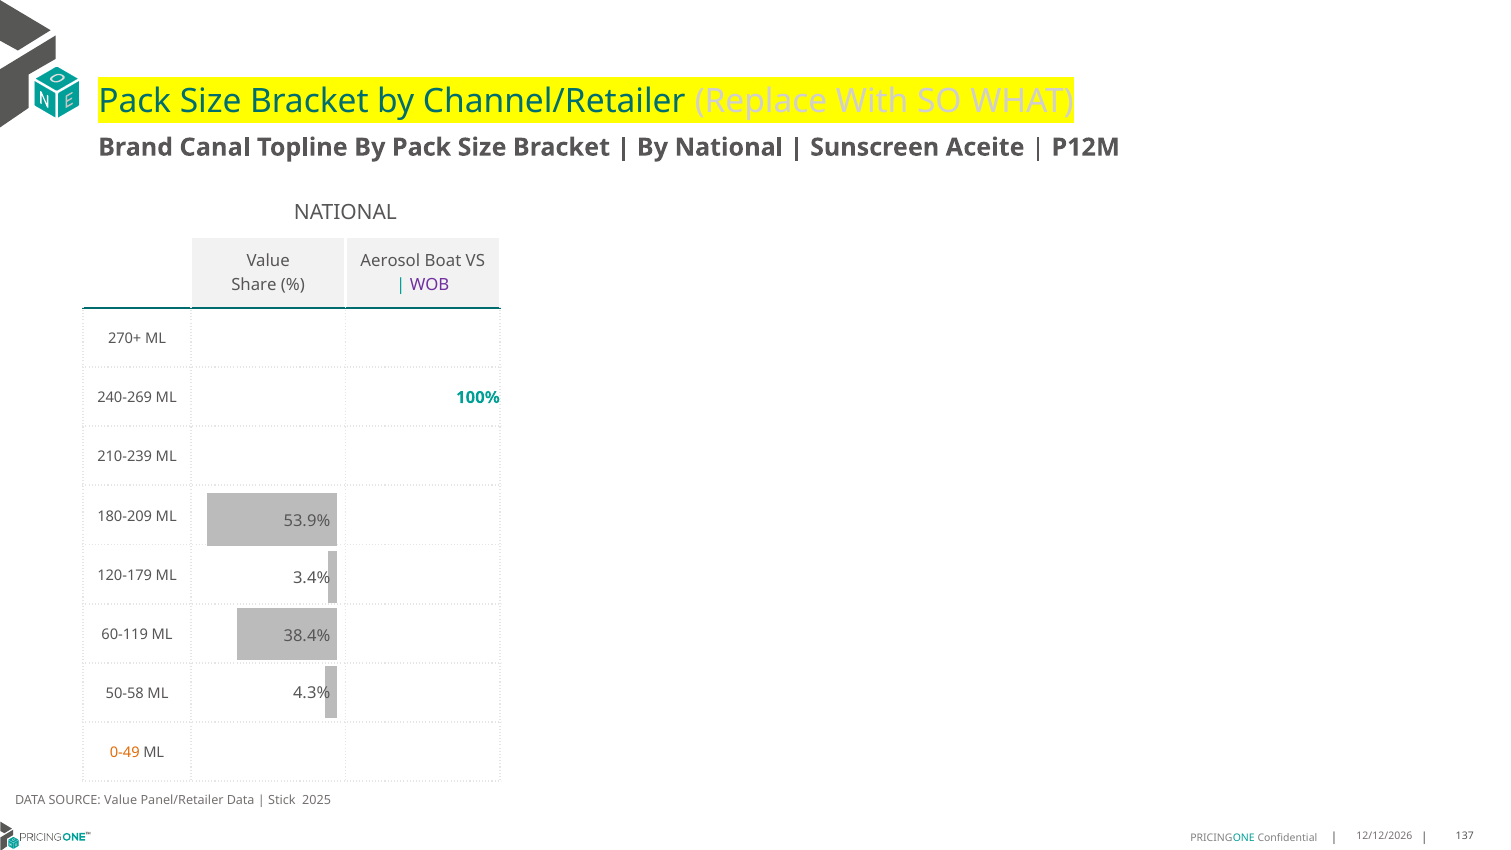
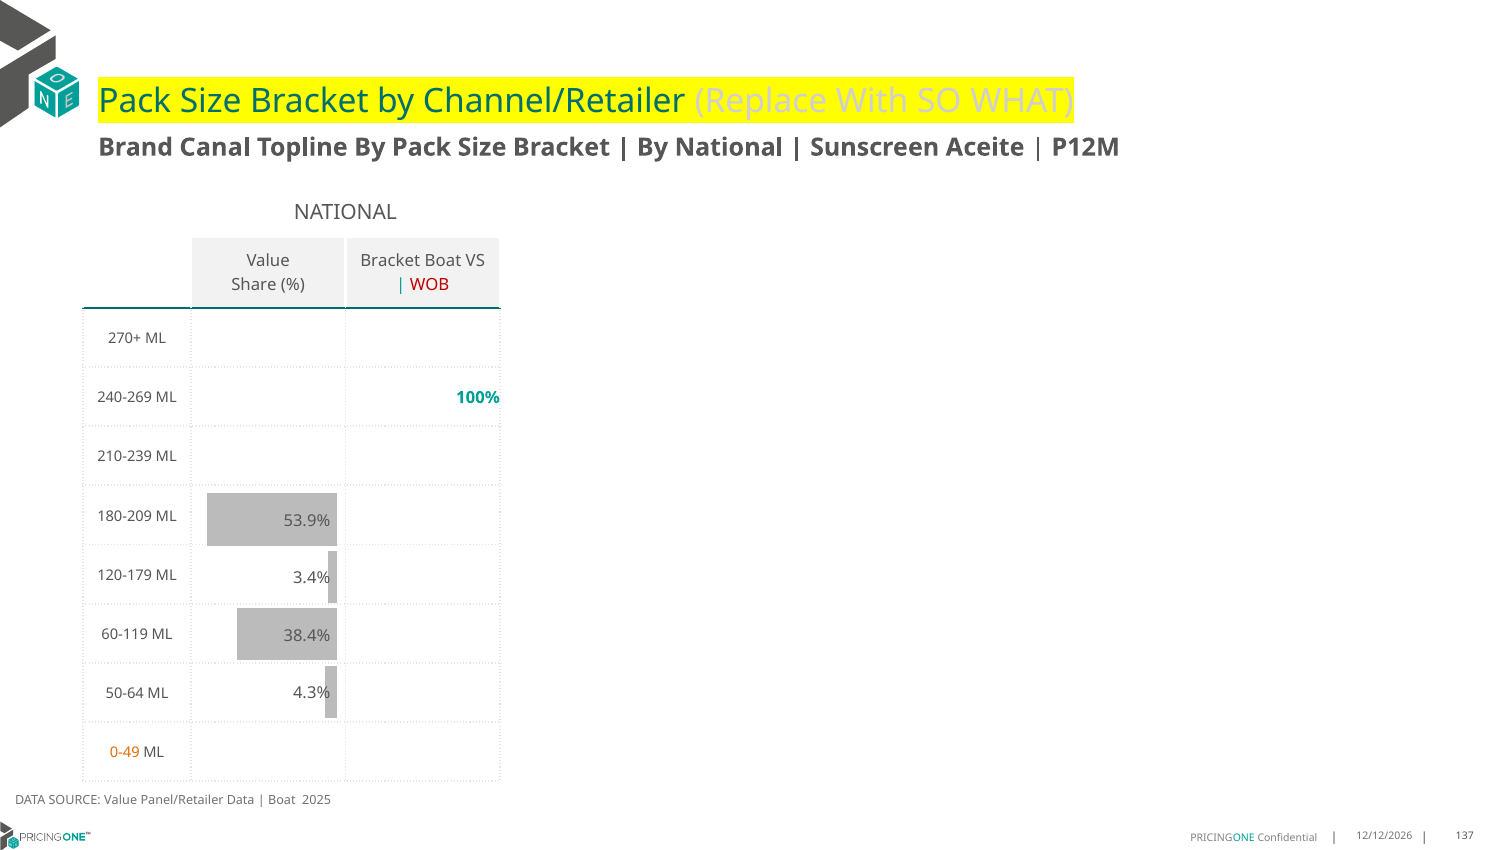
Aerosol at (390, 261): Aerosol -> Bracket
WOB colour: purple -> red
50-58: 50-58 -> 50-64
Stick at (282, 801): Stick -> Boat
